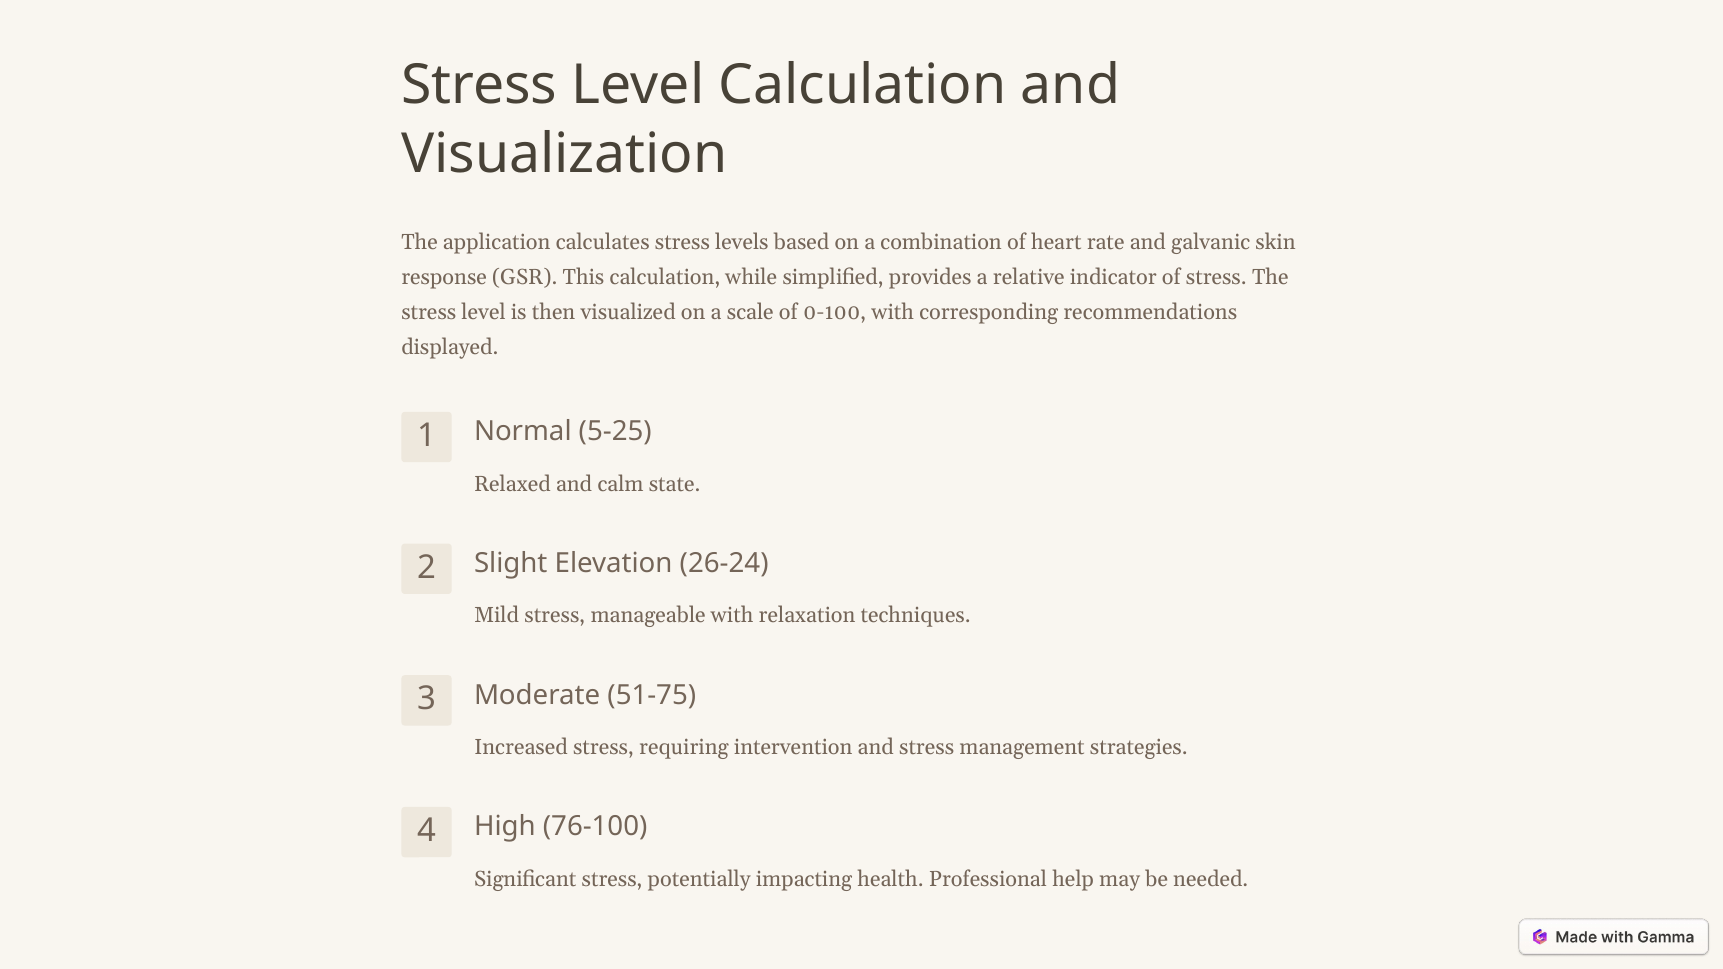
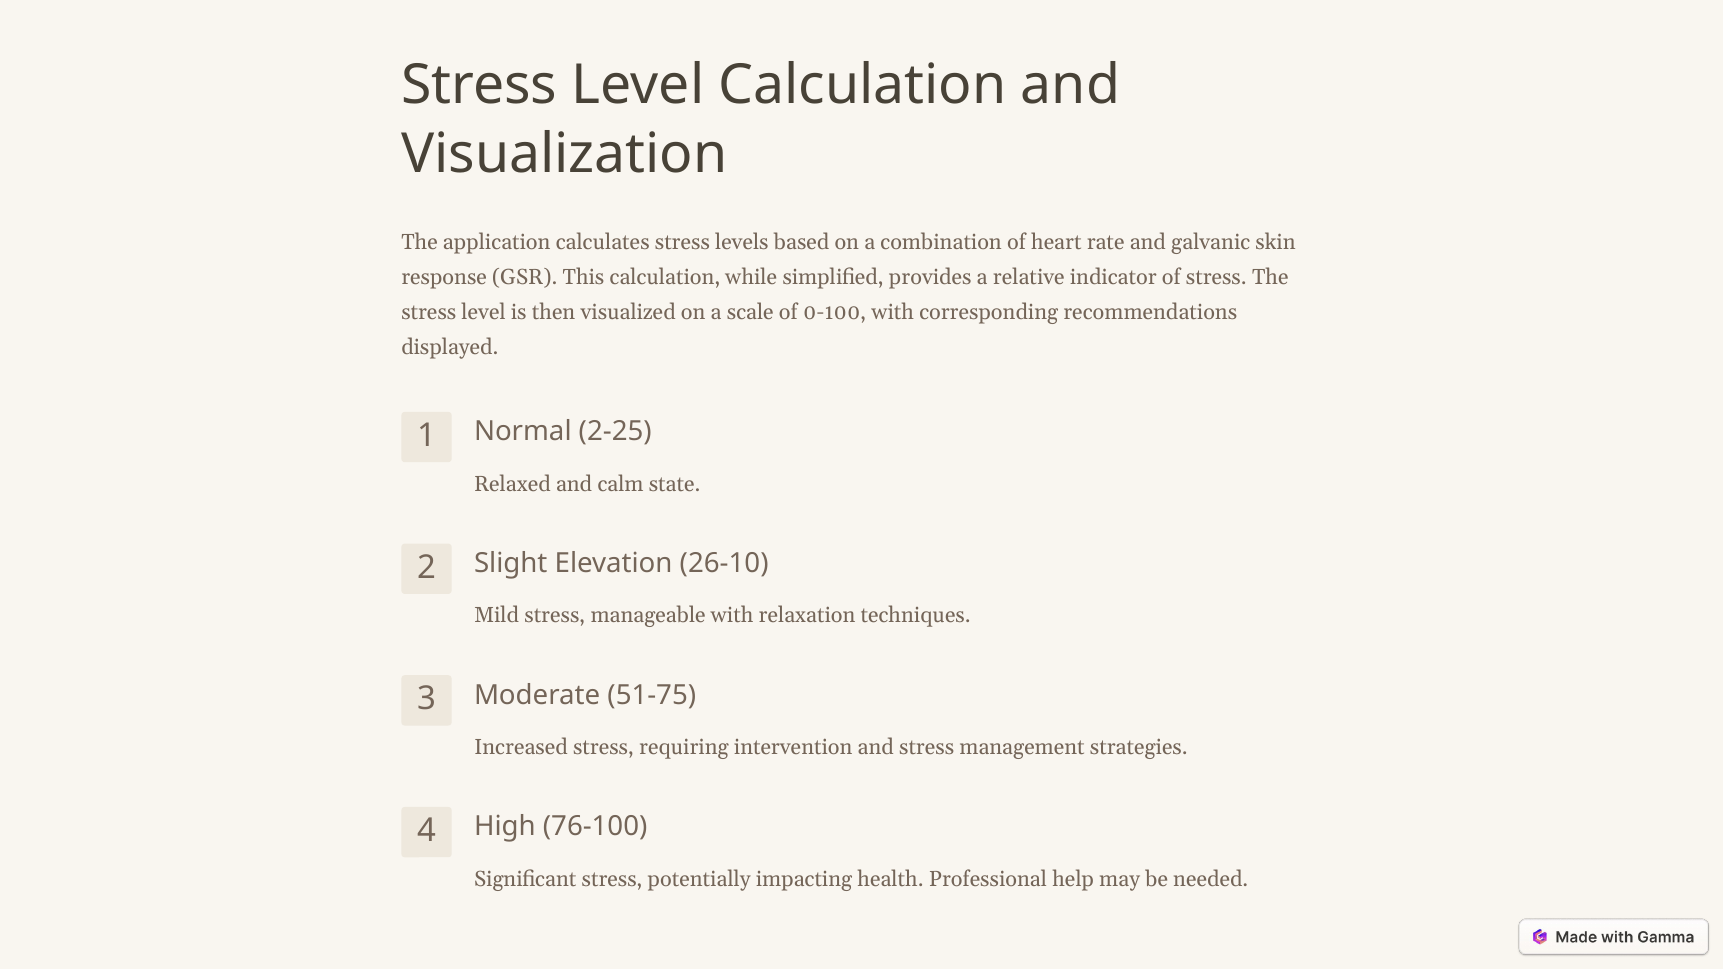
5-25: 5-25 -> 2-25
26-24: 26-24 -> 26-10
